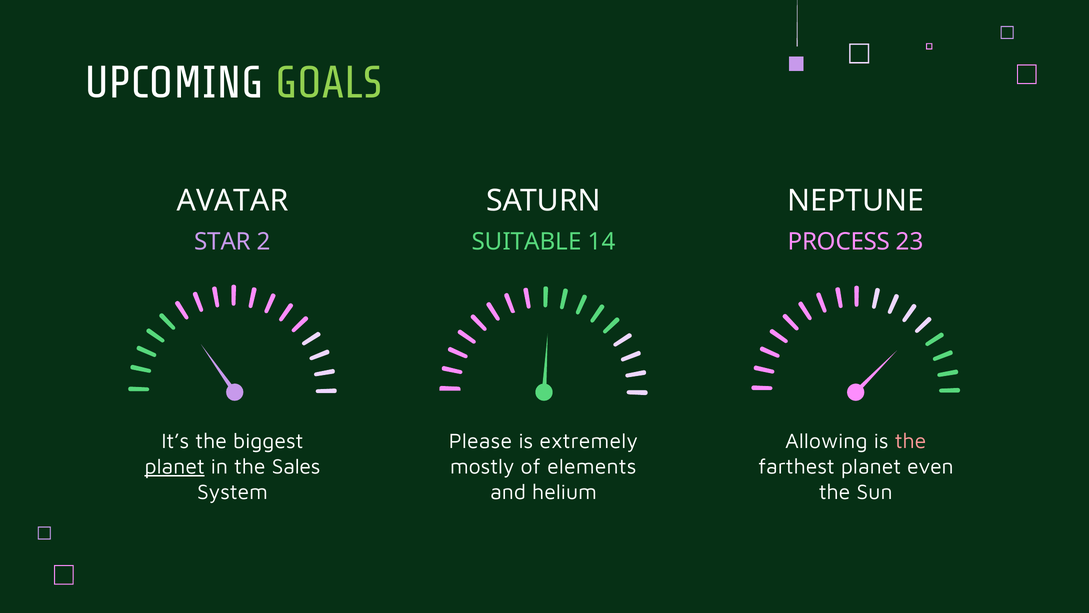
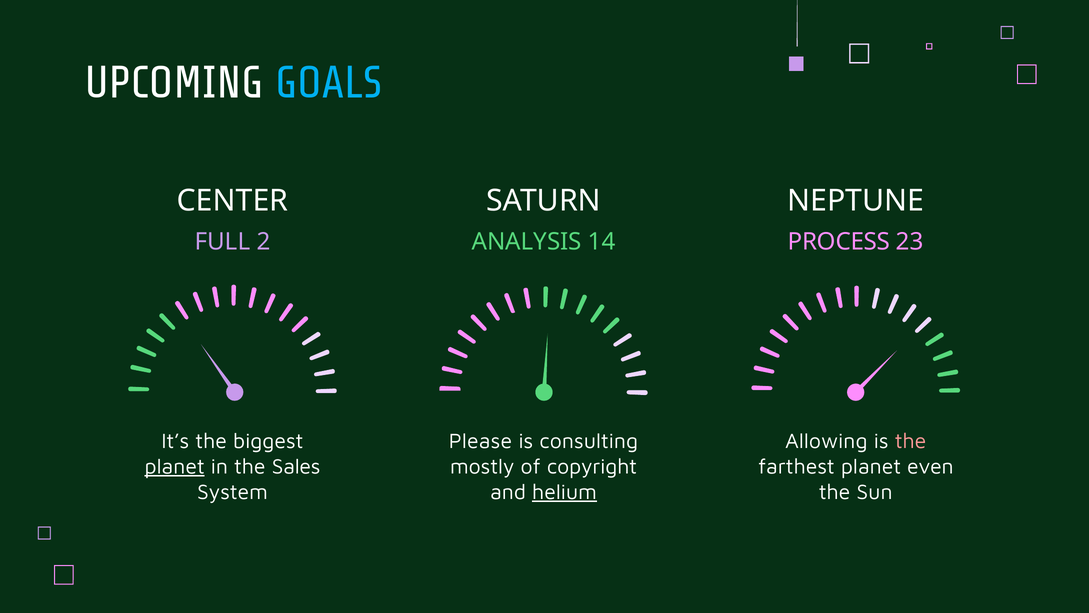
GOALS colour: light green -> light blue
AVATAR: AVATAR -> CENTER
STAR: STAR -> FULL
SUITABLE: SUITABLE -> ANALYSIS
extremely: extremely -> consulting
elements: elements -> copyright
helium underline: none -> present
